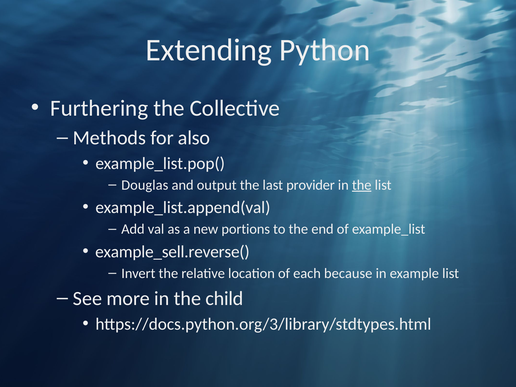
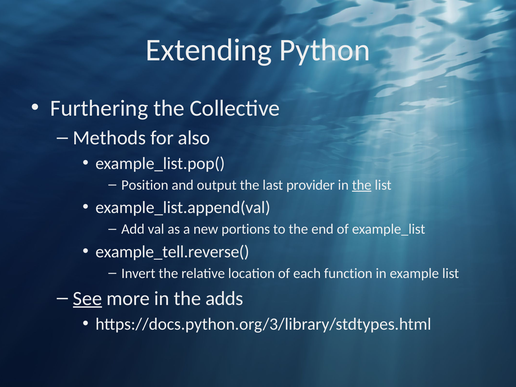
Douglas: Douglas -> Position
example_sell.reverse(: example_sell.reverse( -> example_tell.reverse(
because: because -> function
See underline: none -> present
child: child -> adds
